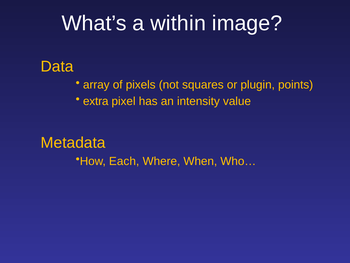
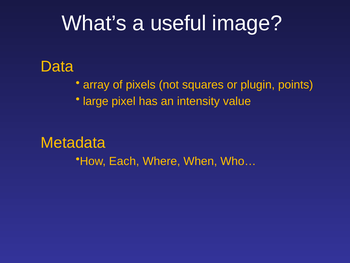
within: within -> useful
extra: extra -> large
